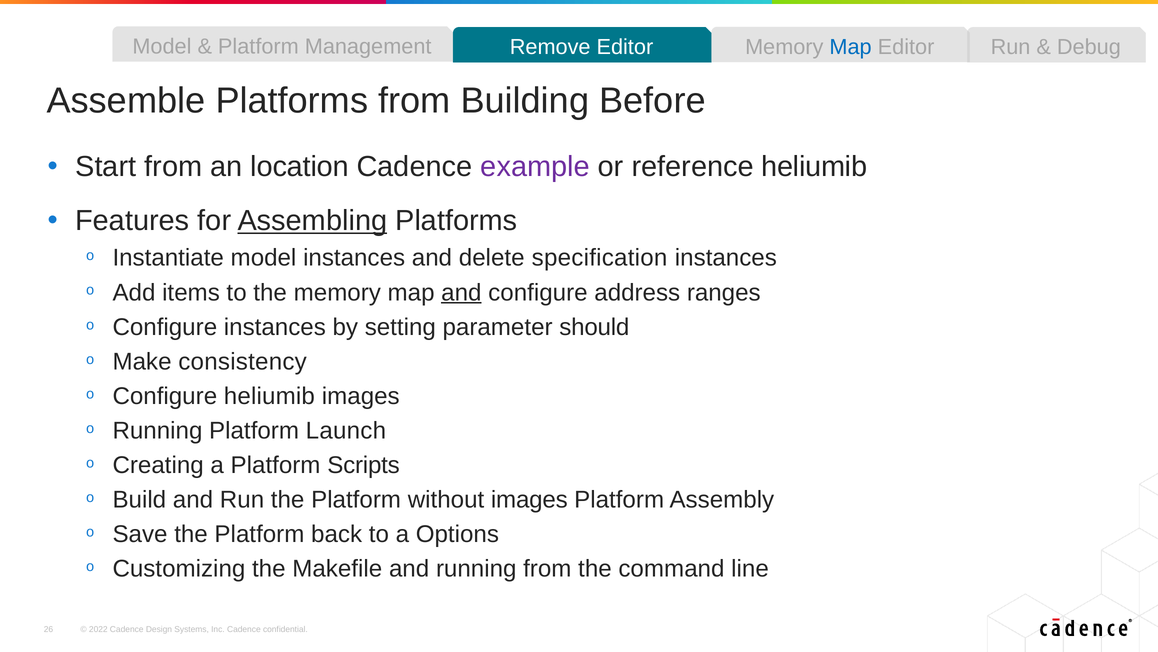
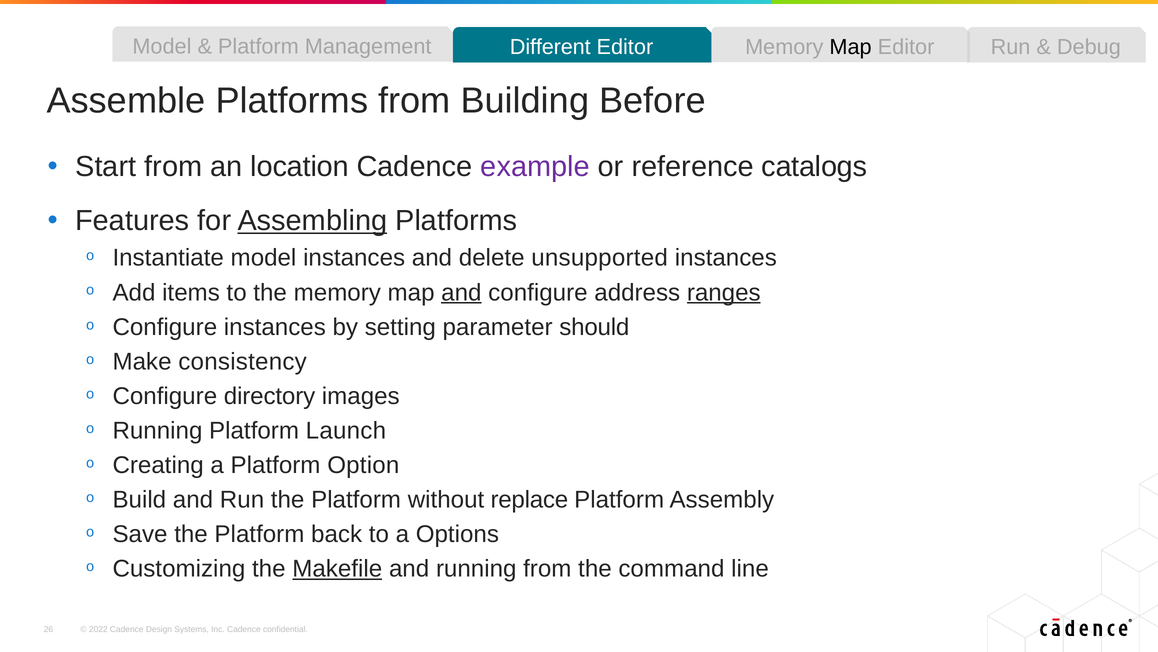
Remove: Remove -> Different
Map at (851, 47) colour: blue -> black
reference heliumib: heliumib -> catalogs
specification: specification -> unsupported
ranges underline: none -> present
Configure heliumib: heliumib -> directory
Scripts: Scripts -> Option
without images: images -> replace
Makefile underline: none -> present
